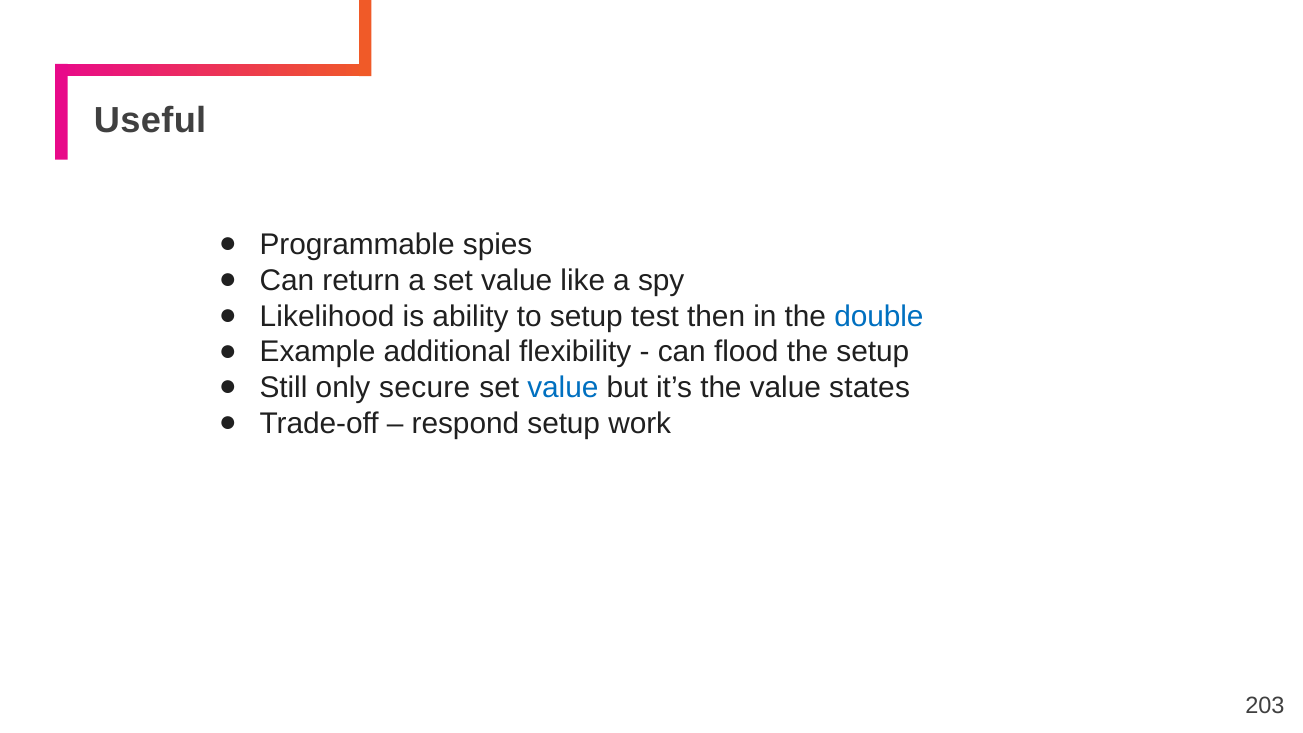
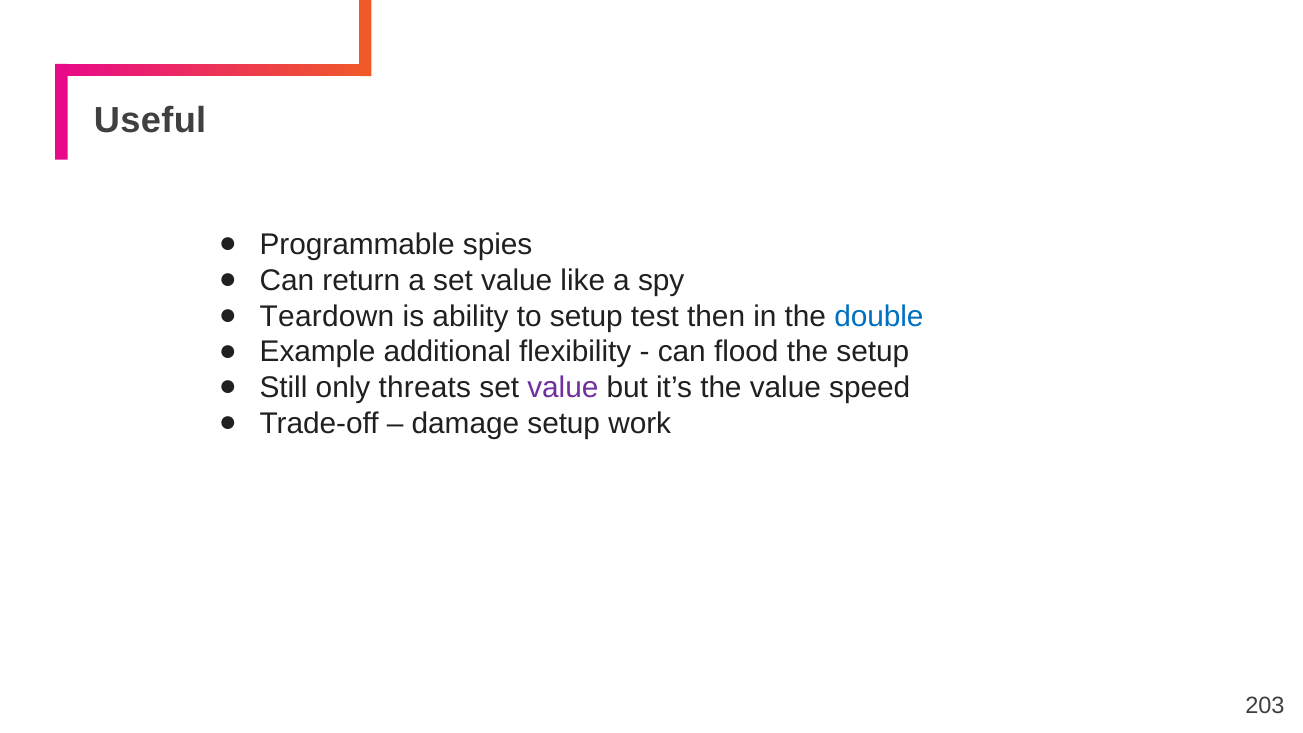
Likelihood: Likelihood -> Teardown
secure: secure -> threats
value at (563, 388) colour: blue -> purple
states: states -> speed
respond: respond -> damage
